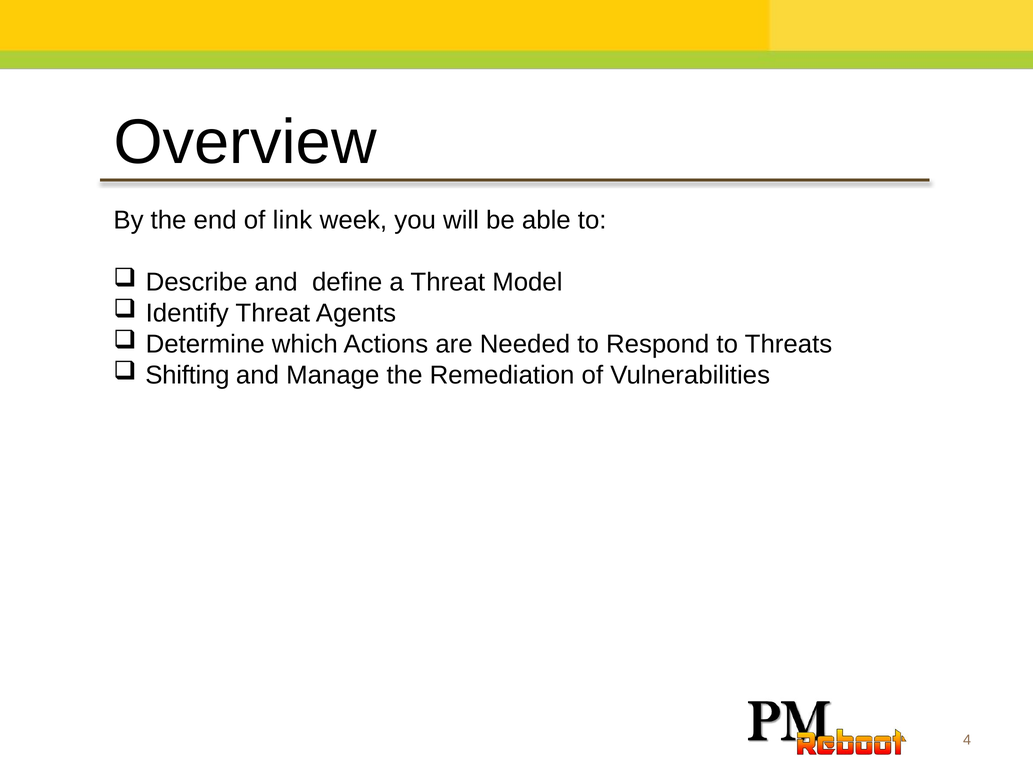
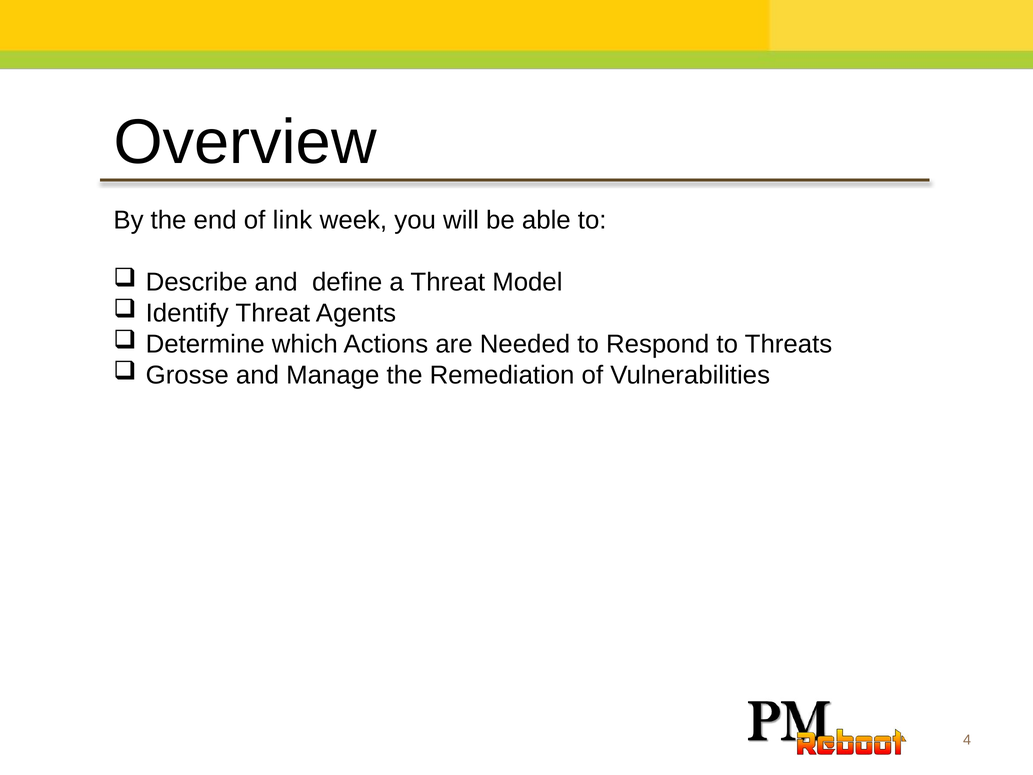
Shifting: Shifting -> Grosse
